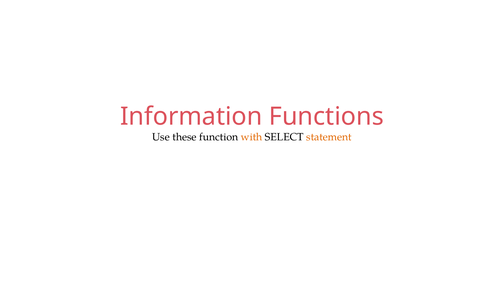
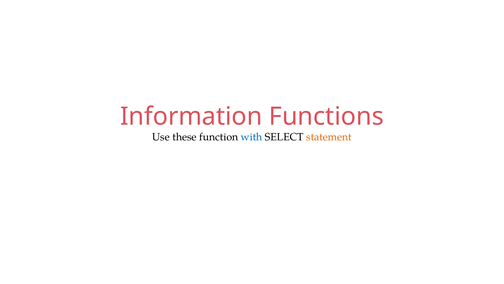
with colour: orange -> blue
